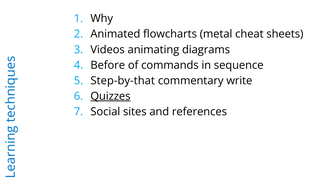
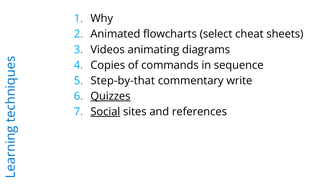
metal: metal -> select
Before: Before -> Copies
Social underline: none -> present
